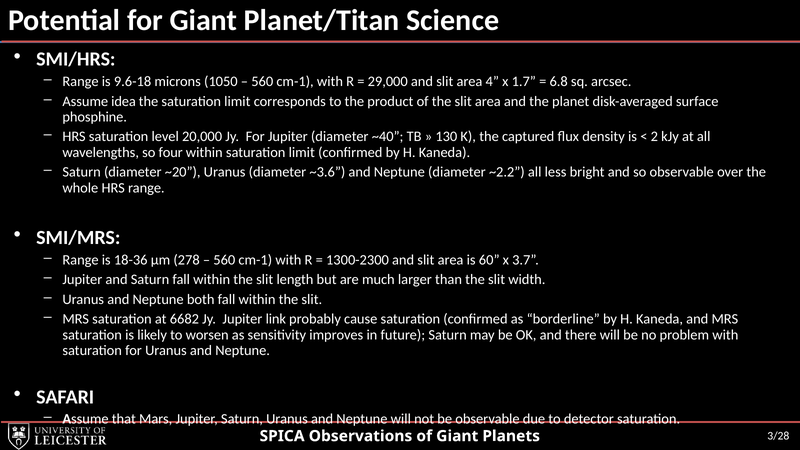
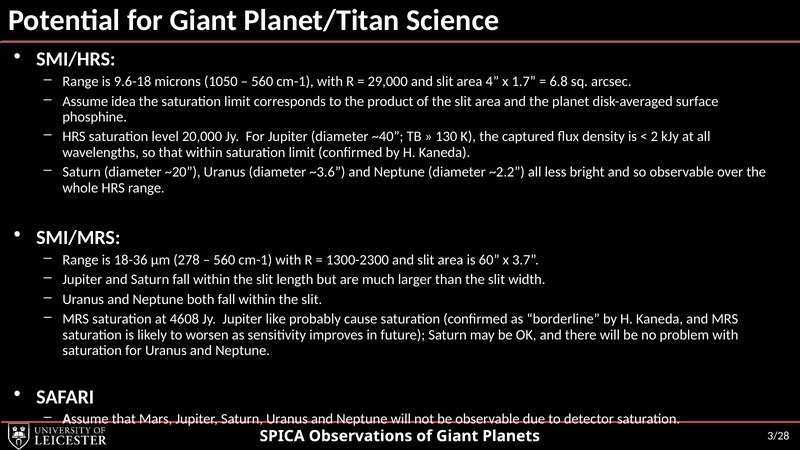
so four: four -> that
6682: 6682 -> 4608
link: link -> like
